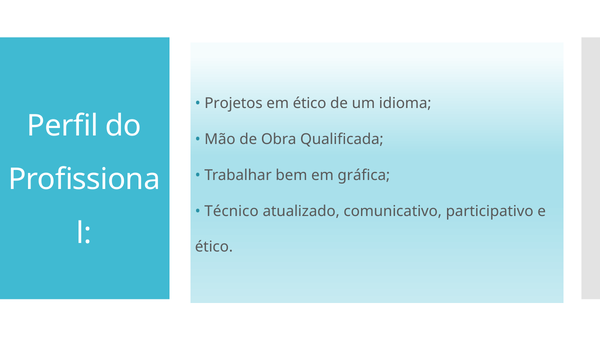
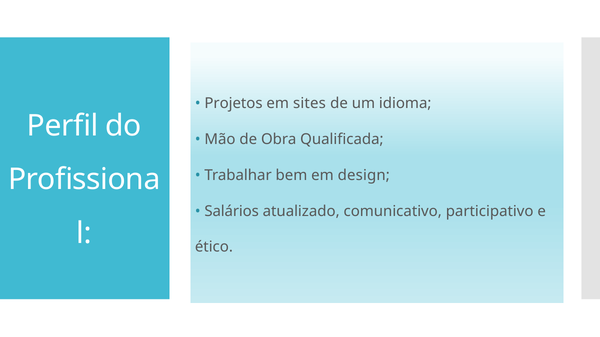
em ético: ético -> sites
gráfica: gráfica -> design
Técnico: Técnico -> Salários
